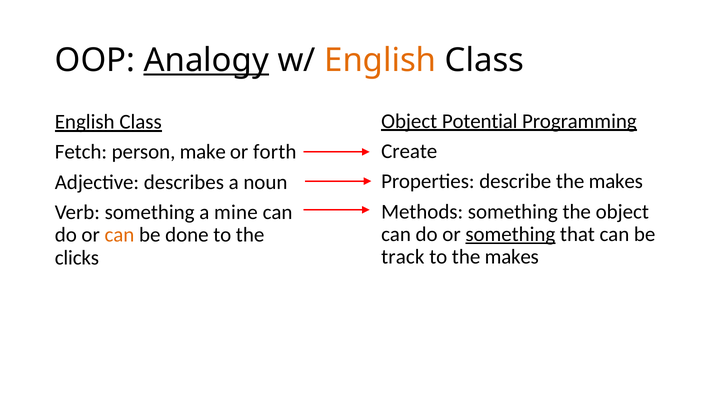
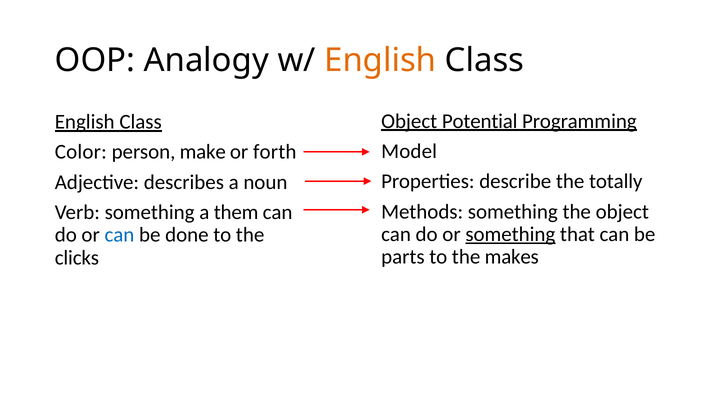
Analogy underline: present -> none
Create: Create -> Model
Fetch: Fetch -> Color
describe the makes: makes -> totally
mine: mine -> them
can at (119, 235) colour: orange -> blue
track: track -> parts
